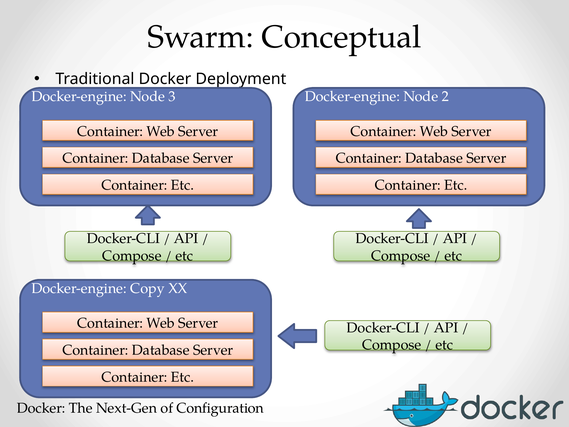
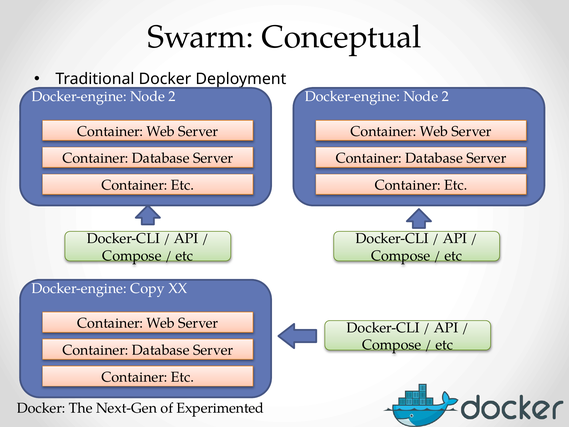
3 at (172, 96): 3 -> 2
Configuration: Configuration -> Experimented
